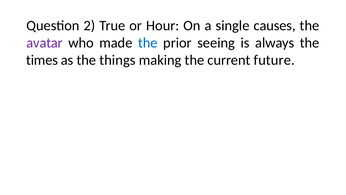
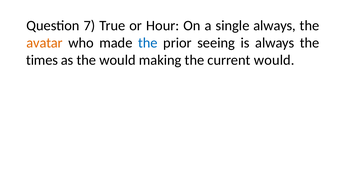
2: 2 -> 7
single causes: causes -> always
avatar colour: purple -> orange
the things: things -> would
current future: future -> would
